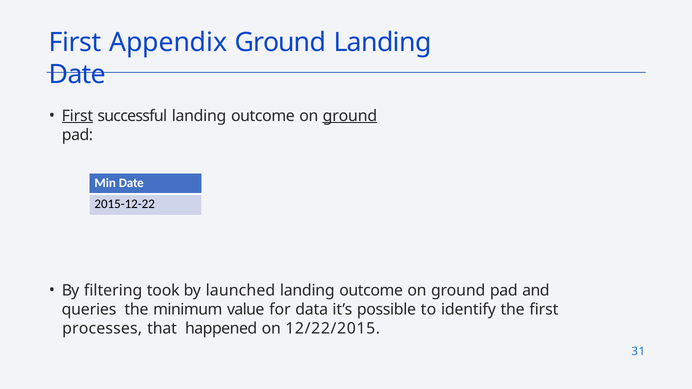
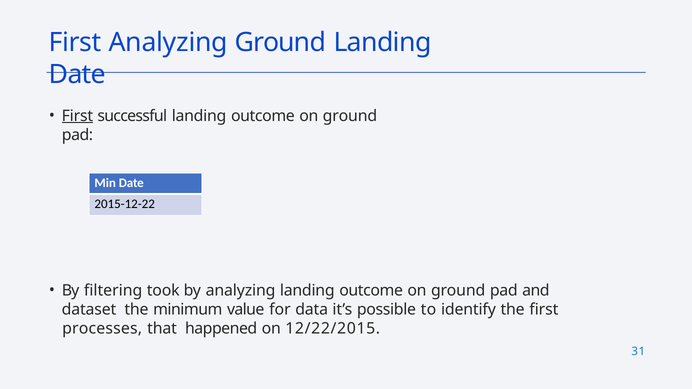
First Appendix: Appendix -> Analyzing
ground at (350, 116) underline: present -> none
by launched: launched -> analyzing
queries: queries -> dataset
